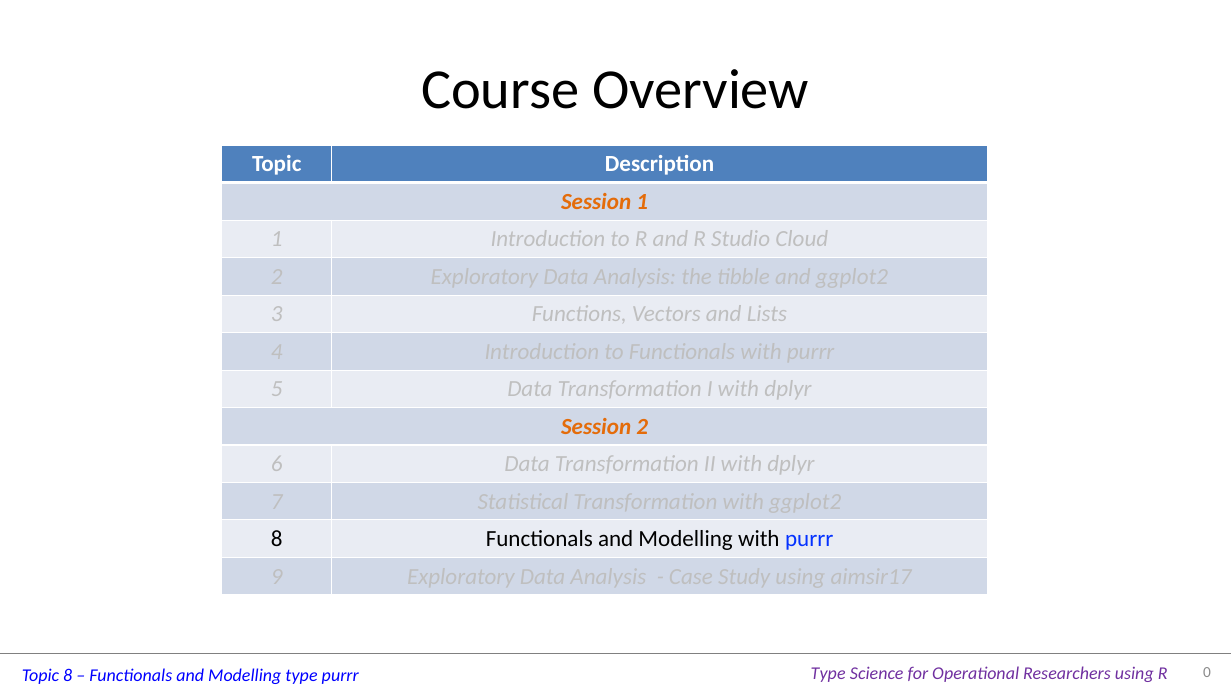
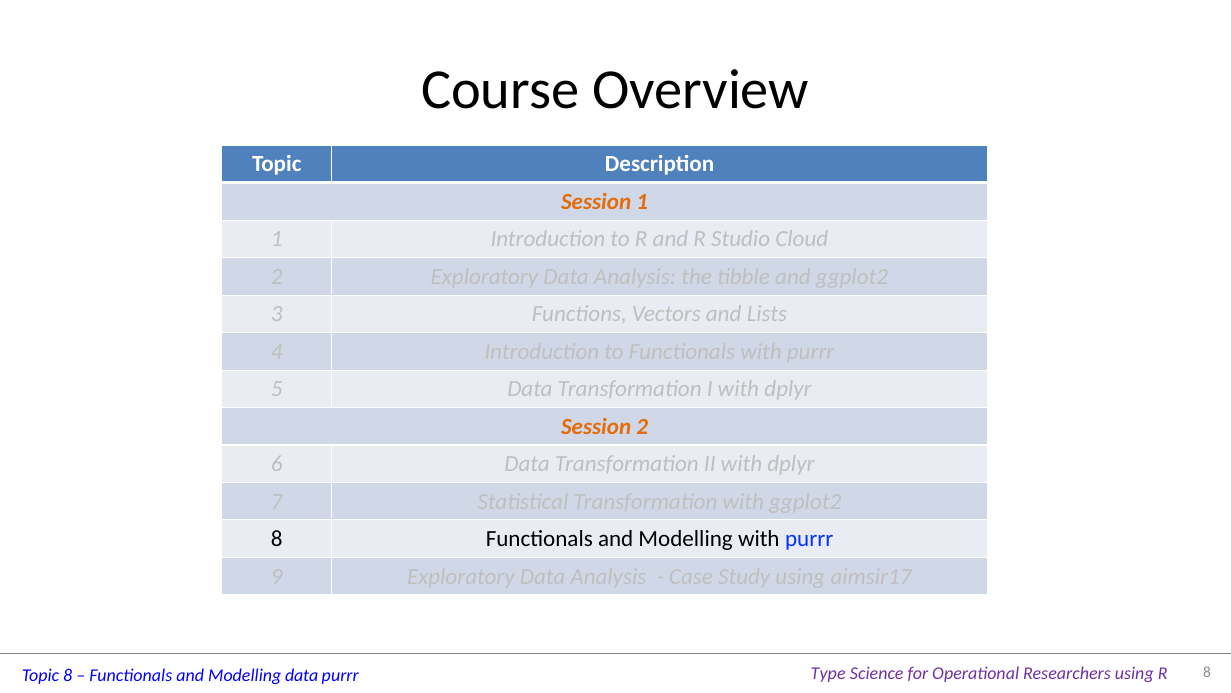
Modelling type: type -> data
R 0: 0 -> 8
